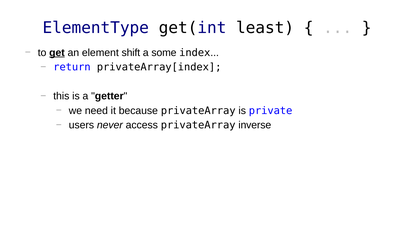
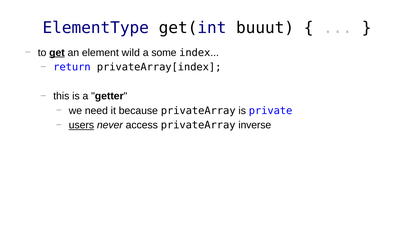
least: least -> buuut
shift: shift -> wild
users underline: none -> present
